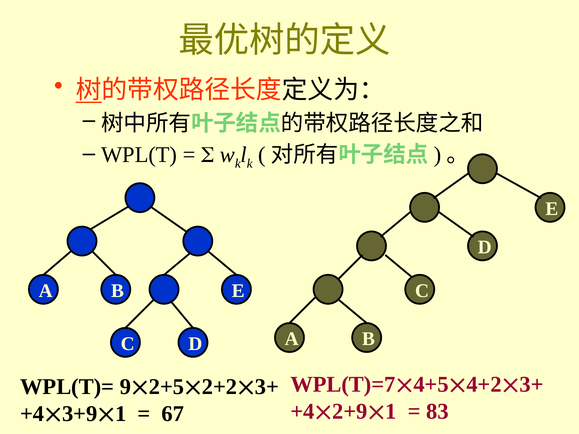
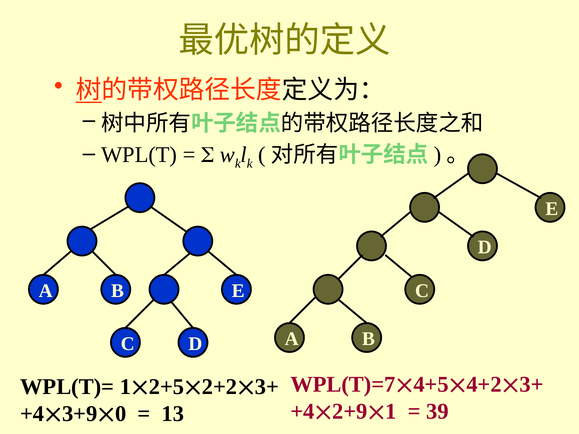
WPL(T)= 9: 9 -> 1
83: 83 -> 39
1 at (121, 414): 1 -> 0
67: 67 -> 13
